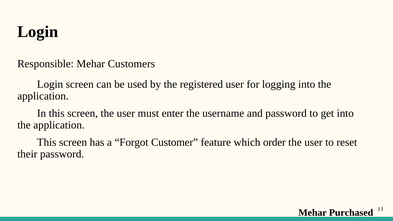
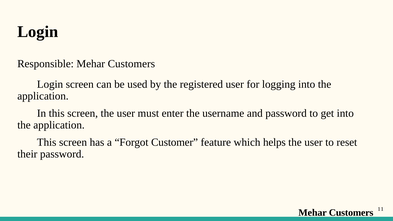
order: order -> helps
Purchased at (351, 213): Purchased -> Customers
